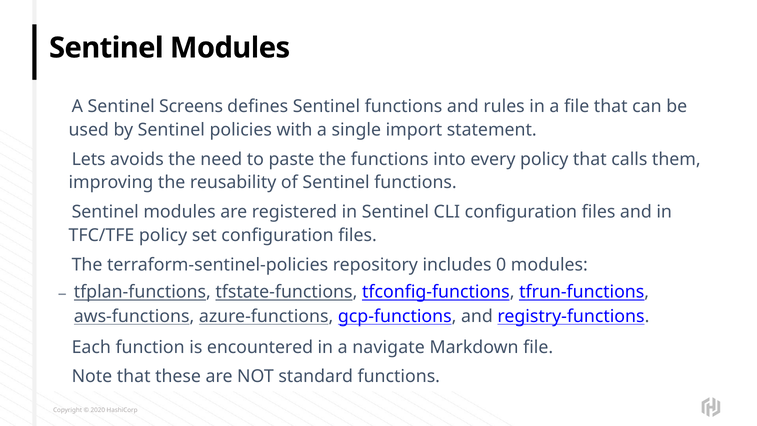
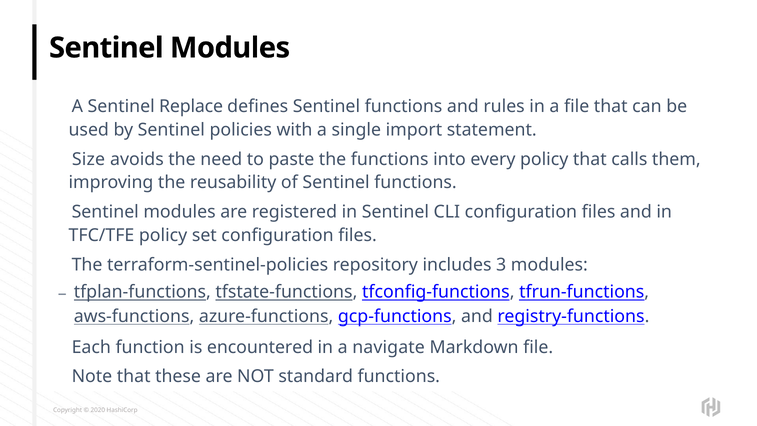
Screens: Screens -> Replace
Lets: Lets -> Size
0: 0 -> 3
